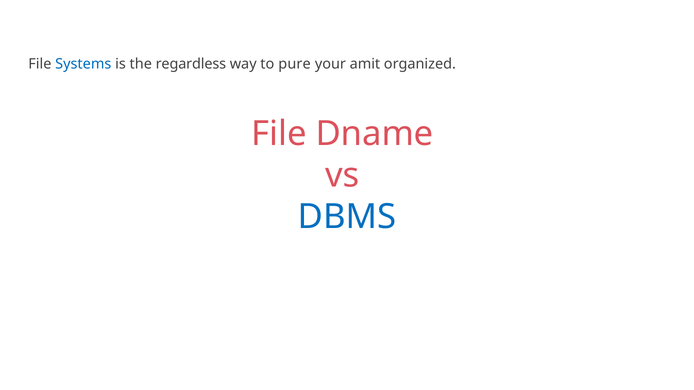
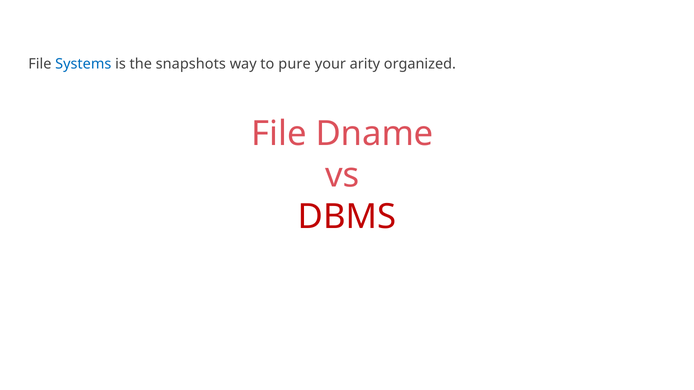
regardless: regardless -> snapshots
amit: amit -> arity
DBMS colour: blue -> red
